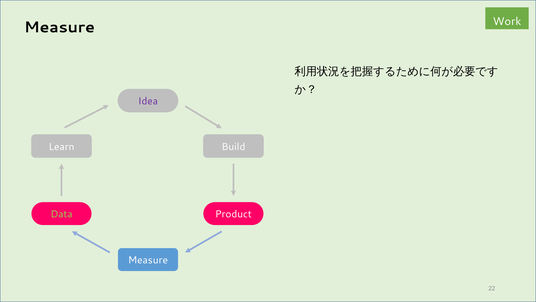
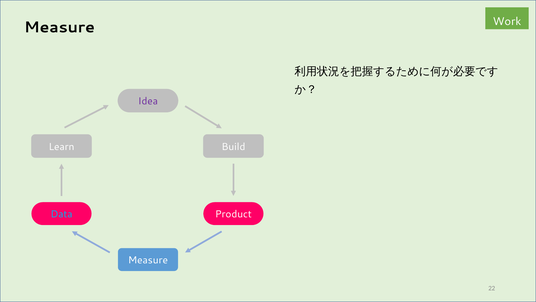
Data colour: light green -> light blue
